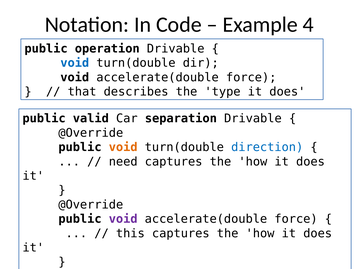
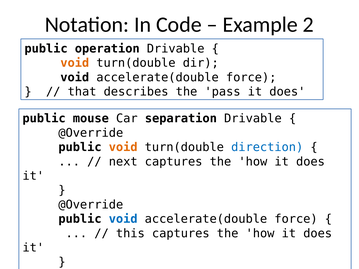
4: 4 -> 2
void at (75, 63) colour: blue -> orange
type: type -> pass
valid: valid -> mouse
need: need -> next
void at (123, 219) colour: purple -> blue
